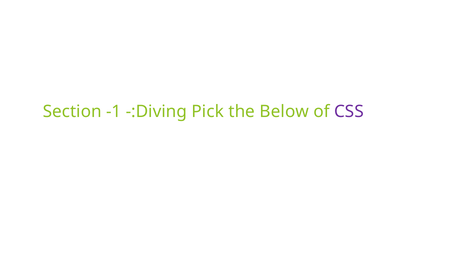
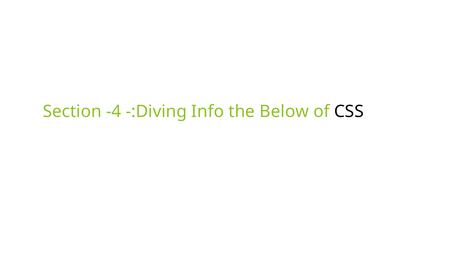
-1: -1 -> -4
Pick: Pick -> Info
CSS colour: purple -> black
